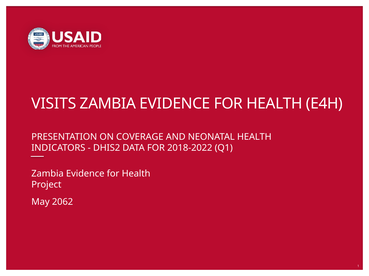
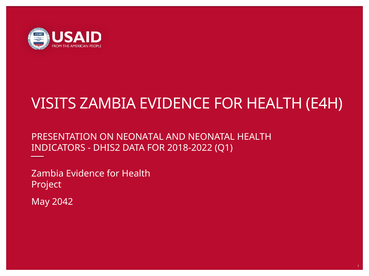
ON COVERAGE: COVERAGE -> NEONATAL
2062: 2062 -> 2042
